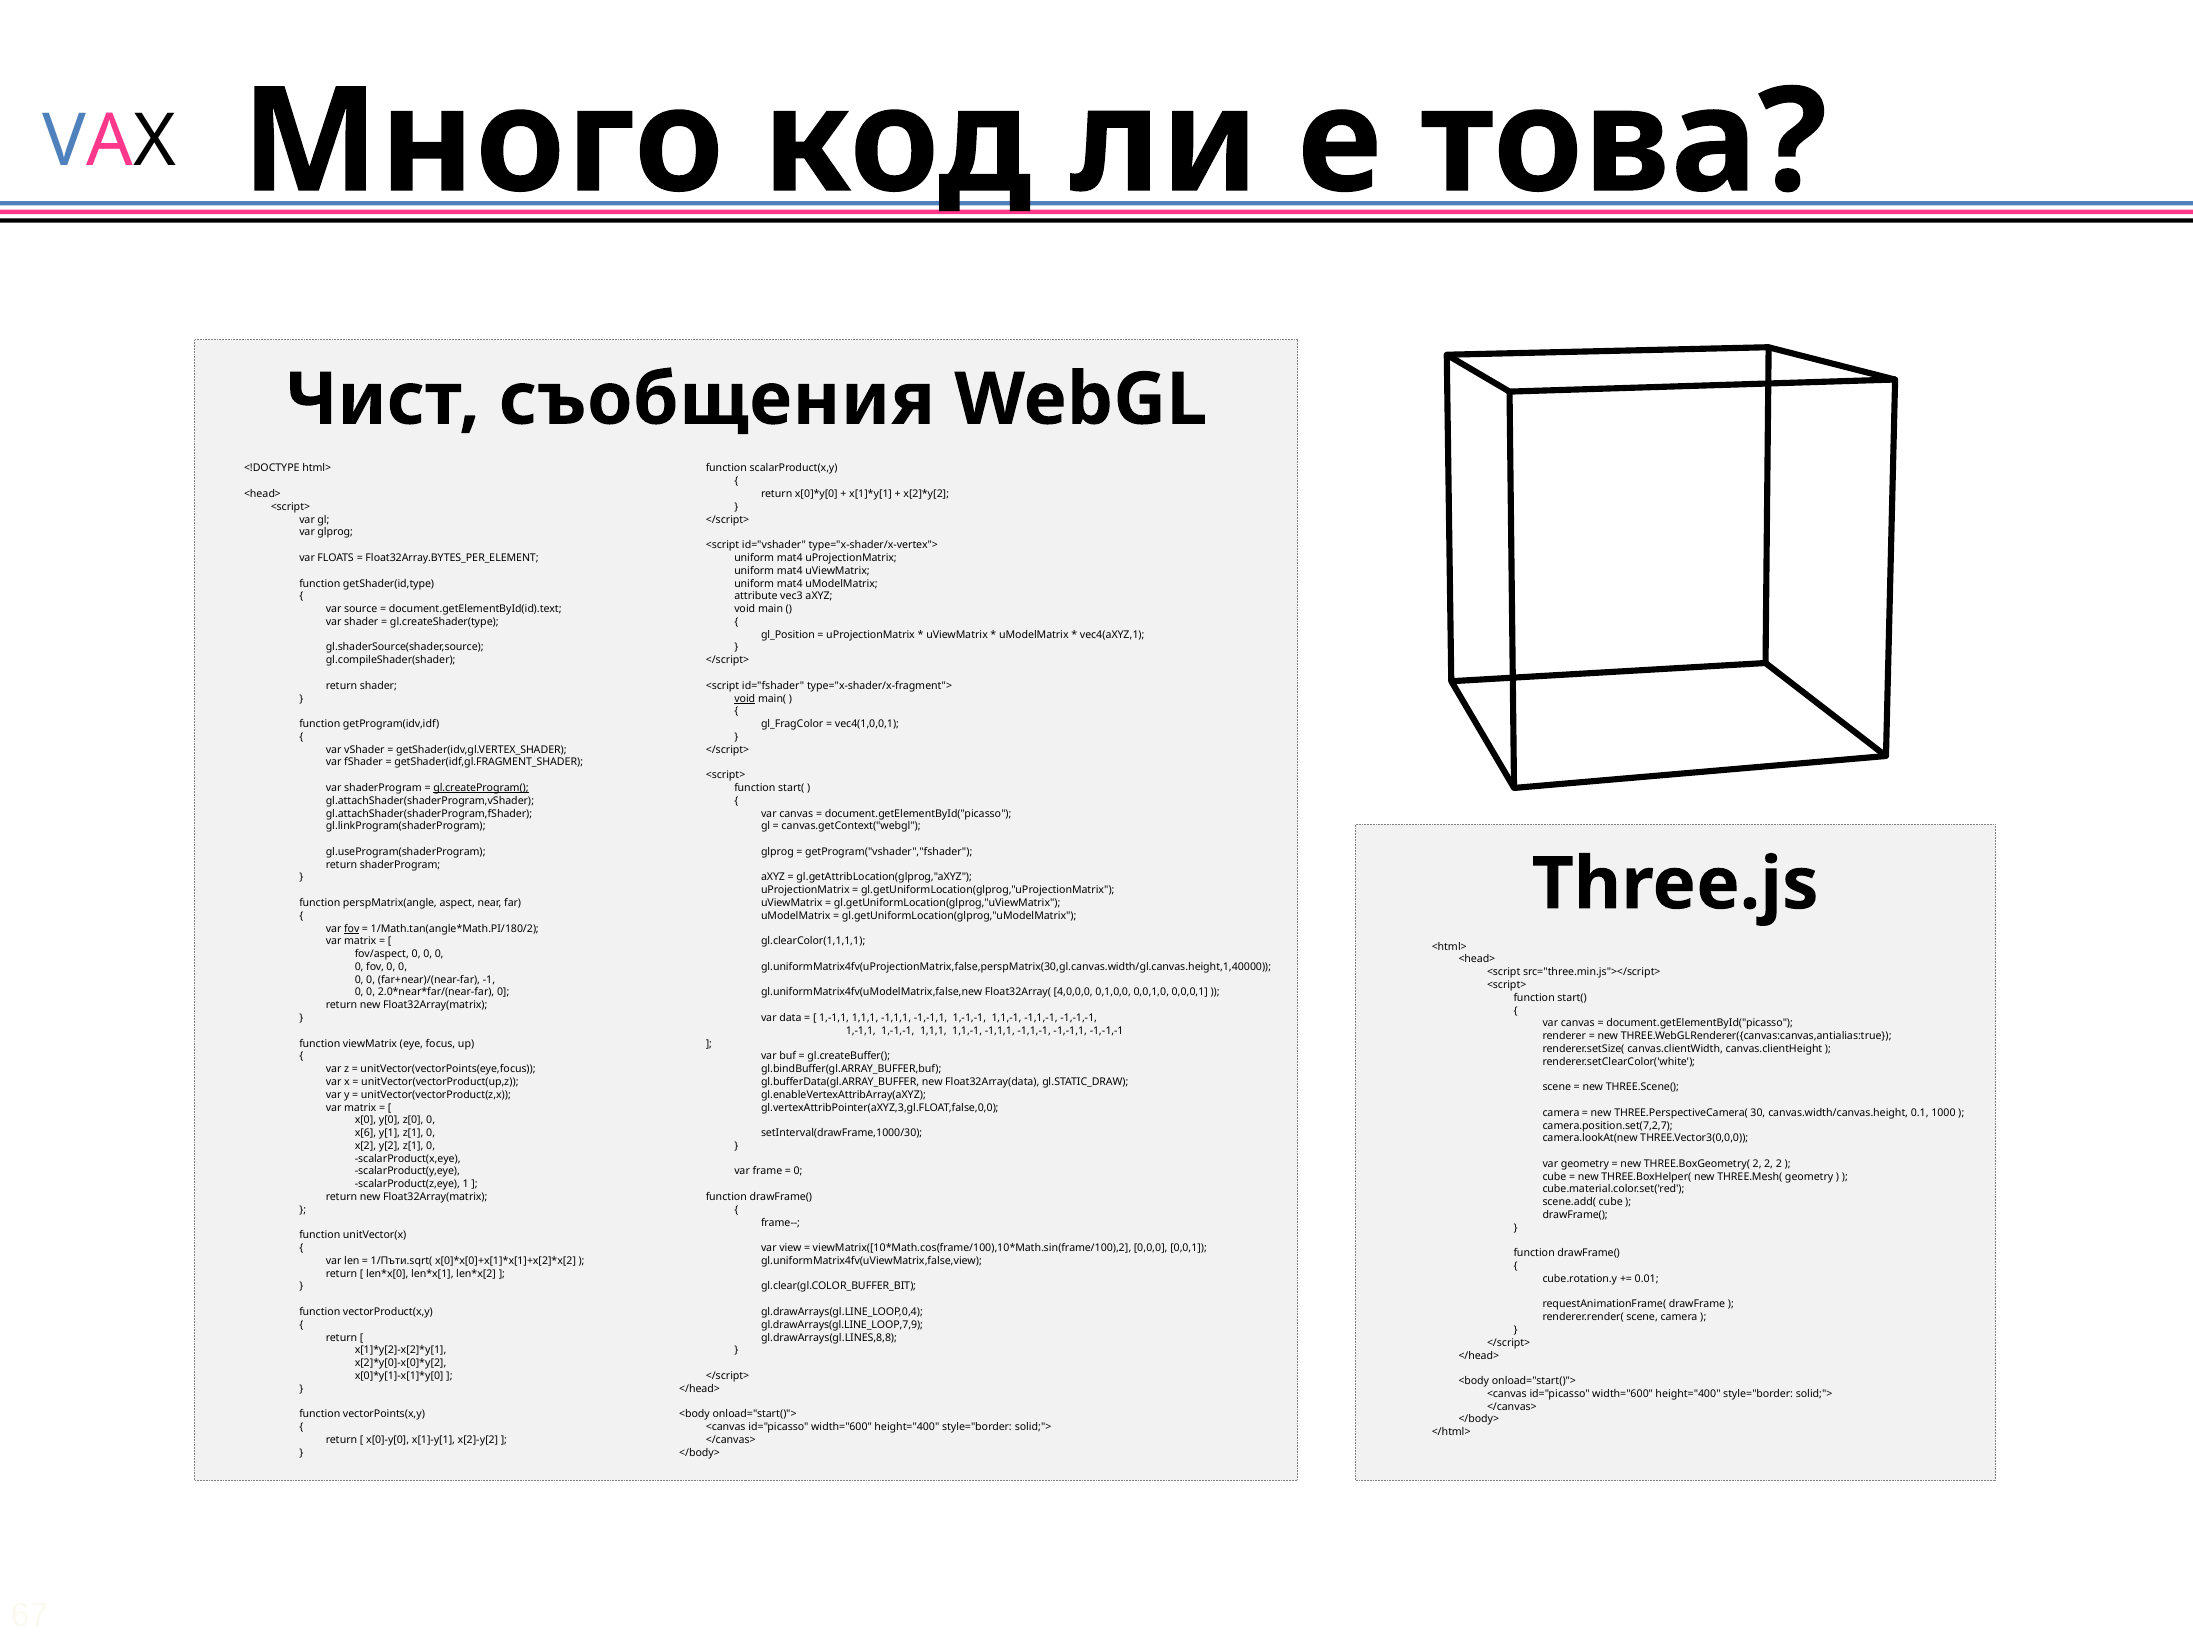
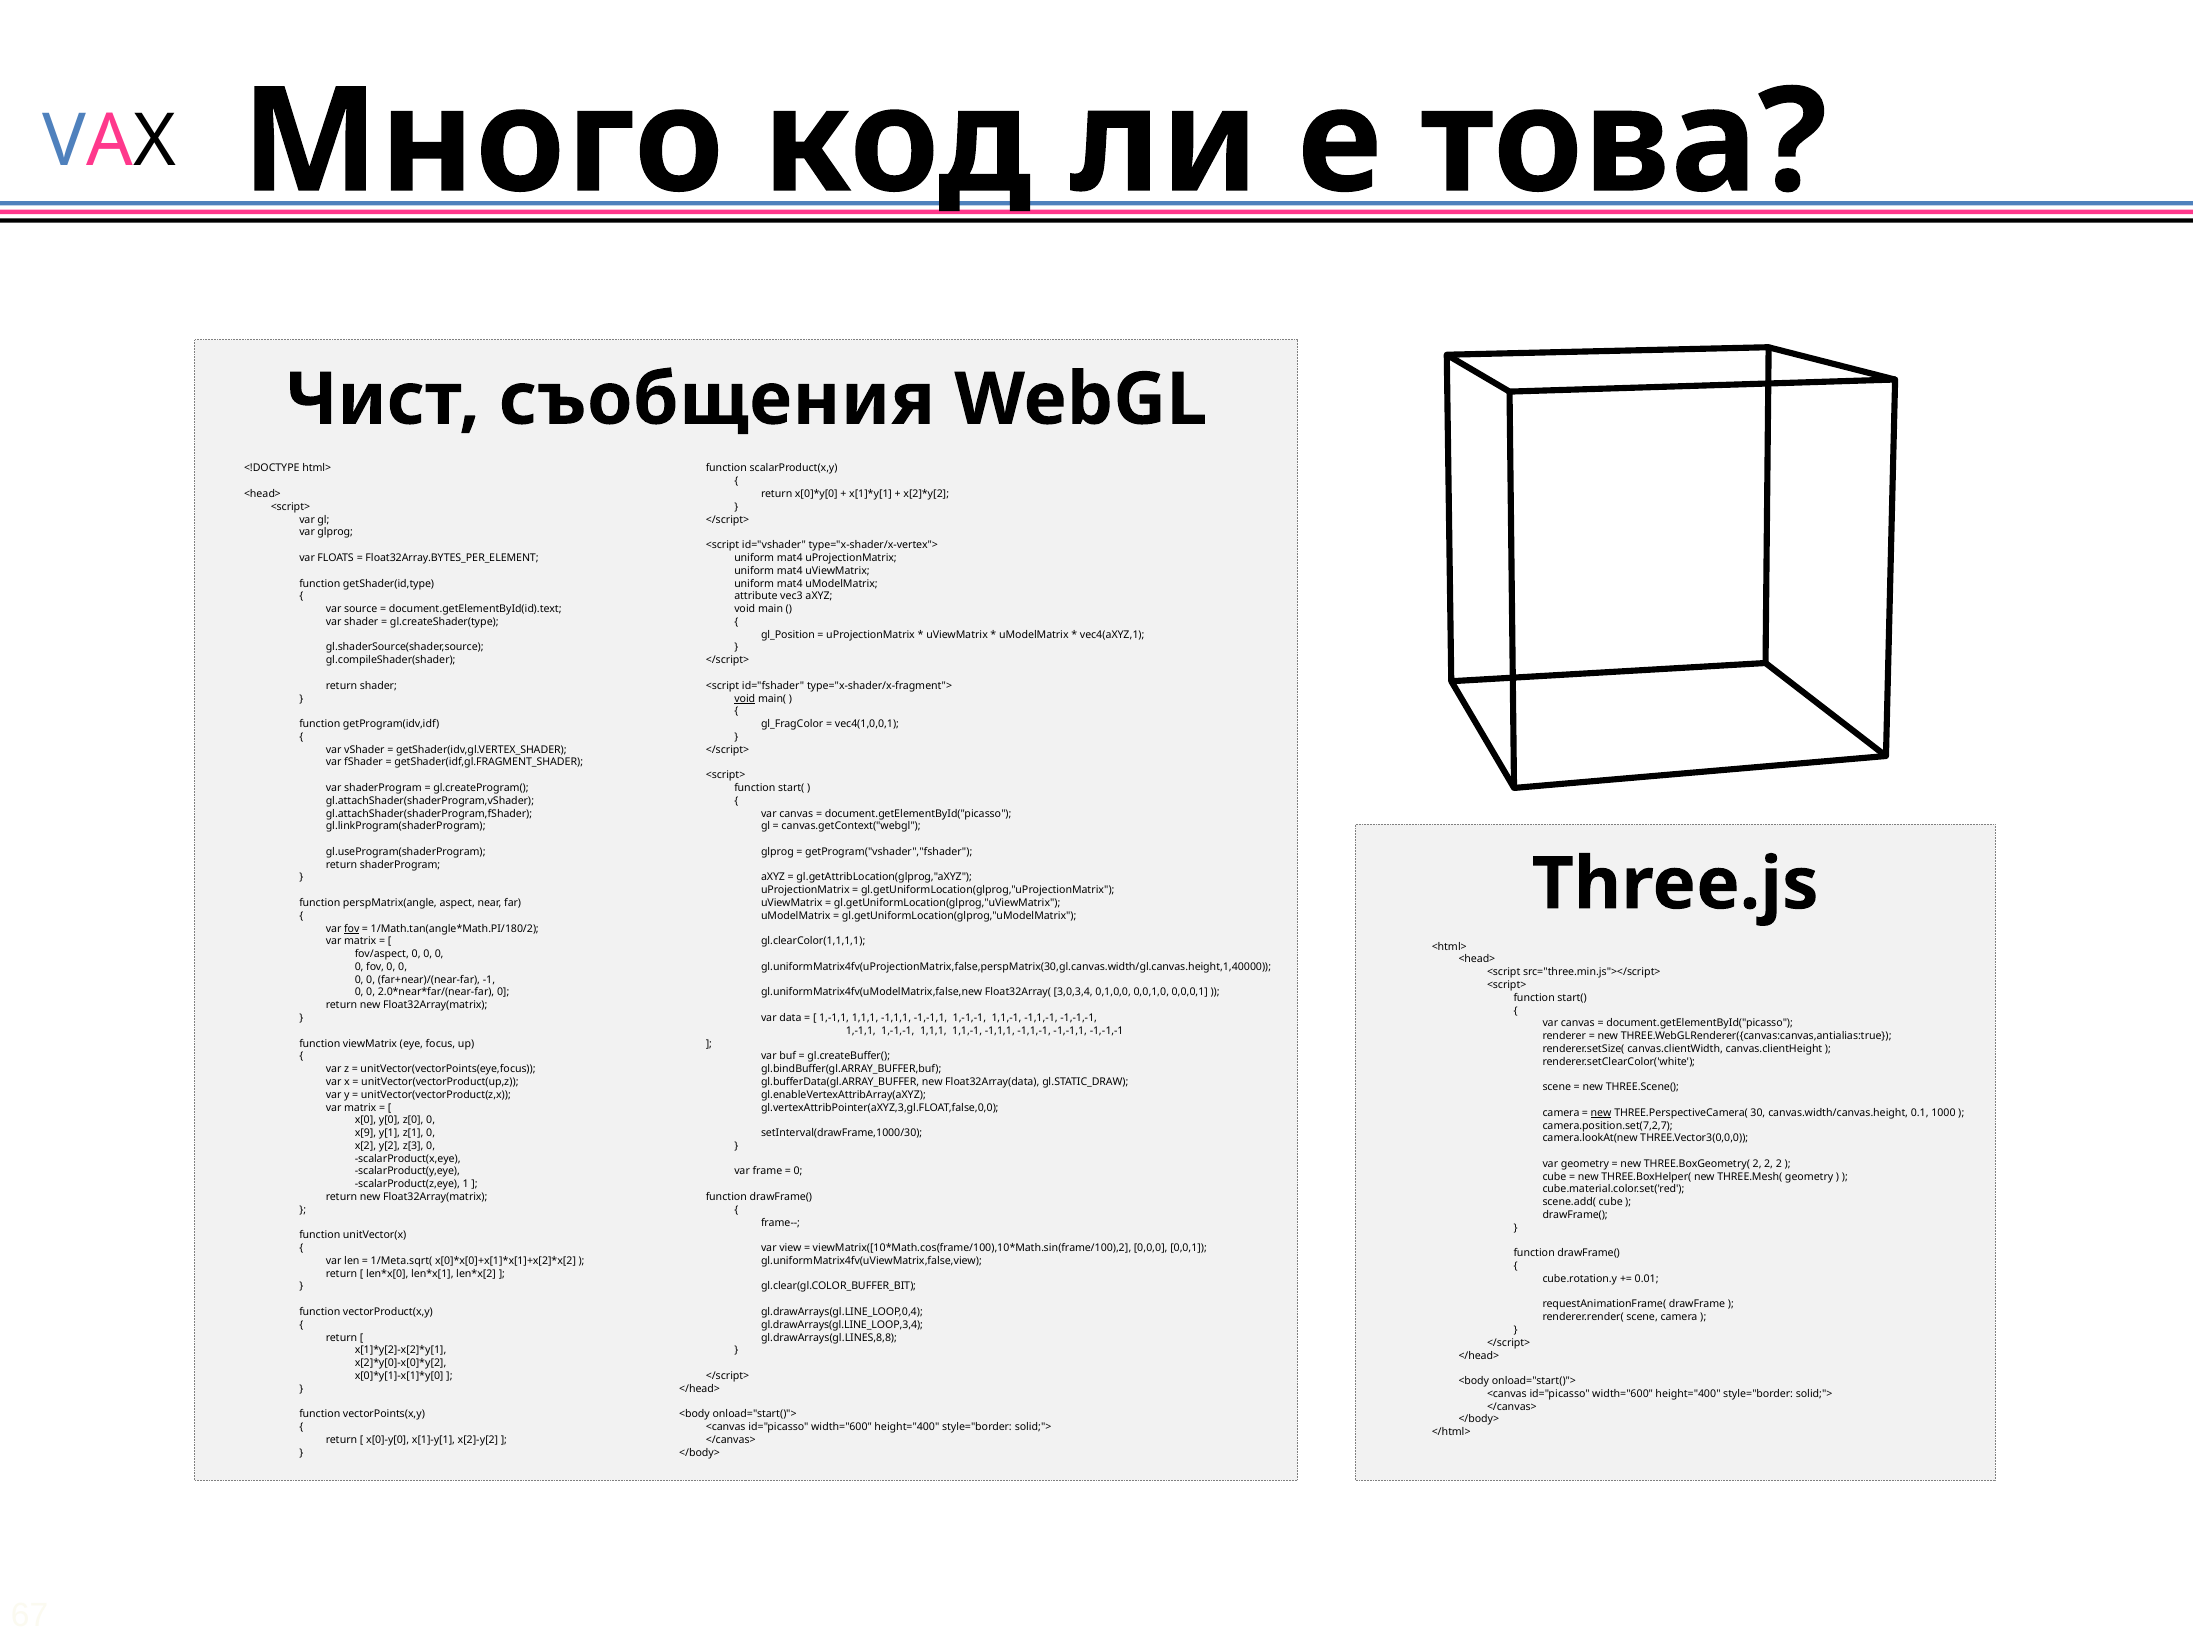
gl.createProgram( underline: present -> none
4,0,0,0: 4,0,0,0 -> 3,0,3,4
new at (1601, 1113) underline: none -> present
x[6: x[6 -> x[9
y[2 z[1: z[1 -> z[3
1/Пъти.sqrt(: 1/Пъти.sqrt( -> 1/Meta.sqrt(
gl.drawArrays(gl.LINE_LOOP,7,9: gl.drawArrays(gl.LINE_LOOP,7,9 -> gl.drawArrays(gl.LINE_LOOP,3,4
